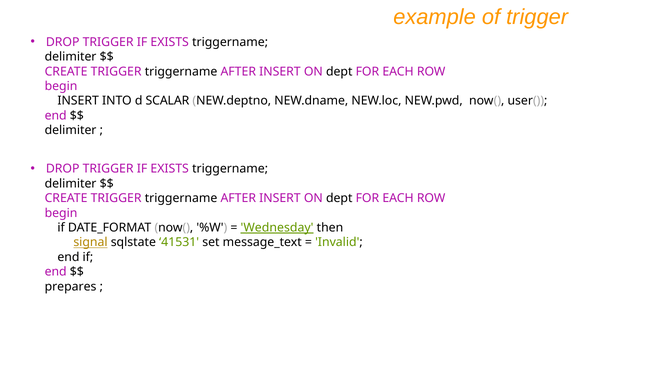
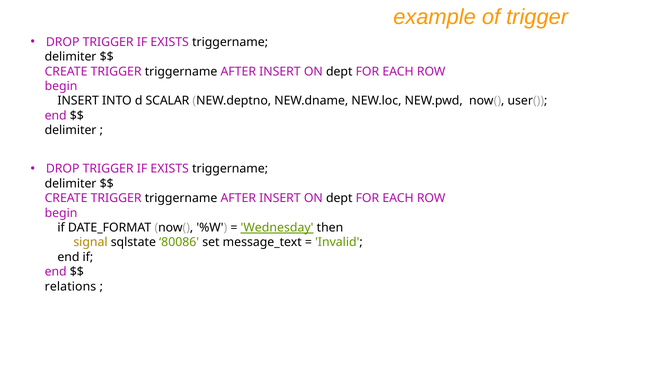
signal underline: present -> none
41531: 41531 -> 80086
prepares: prepares -> relations
